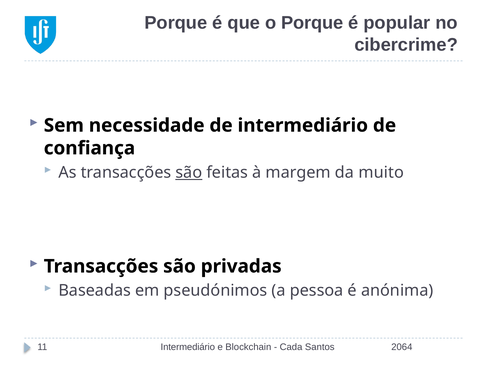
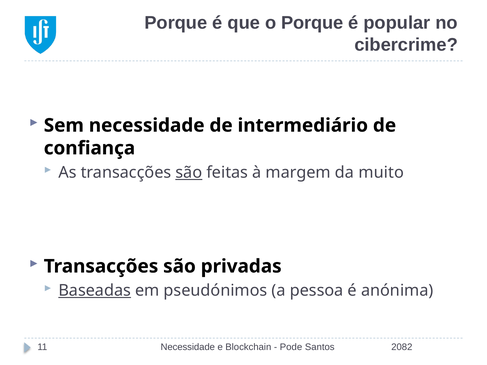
Baseadas underline: none -> present
Intermediário at (188, 347): Intermediário -> Necessidade
Cada: Cada -> Pode
2064: 2064 -> 2082
